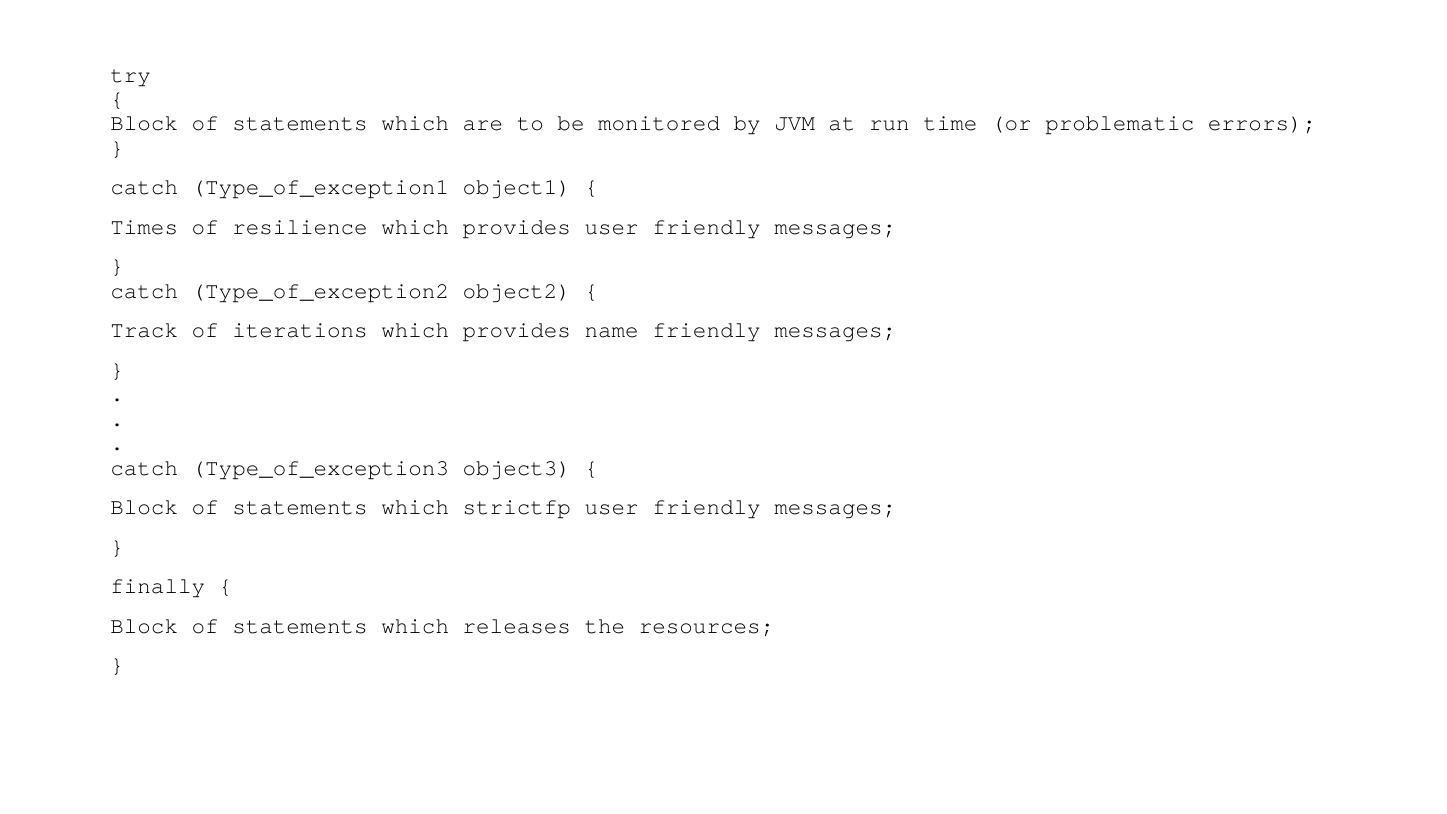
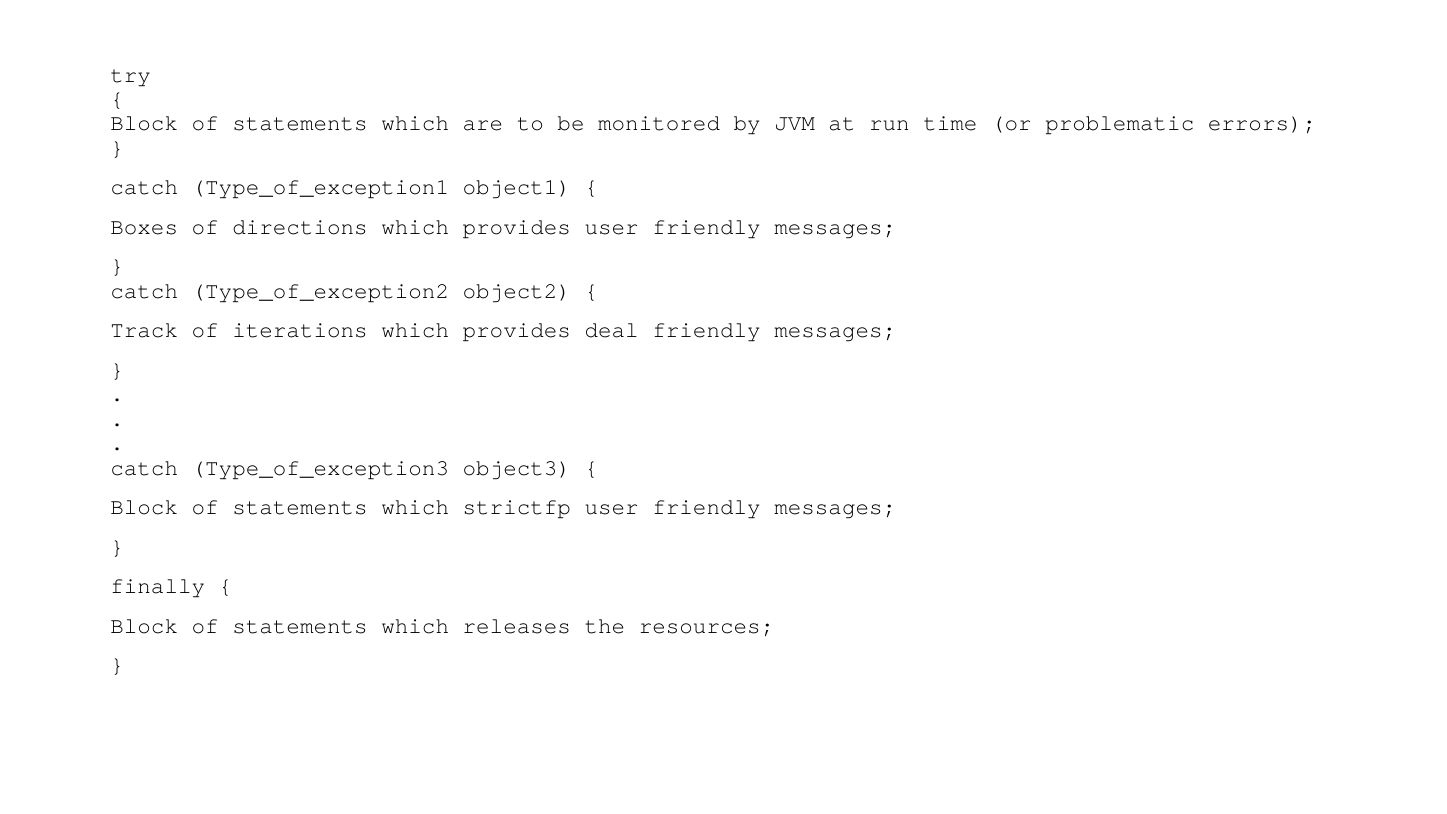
Times: Times -> Boxes
resilience: resilience -> directions
name: name -> deal
